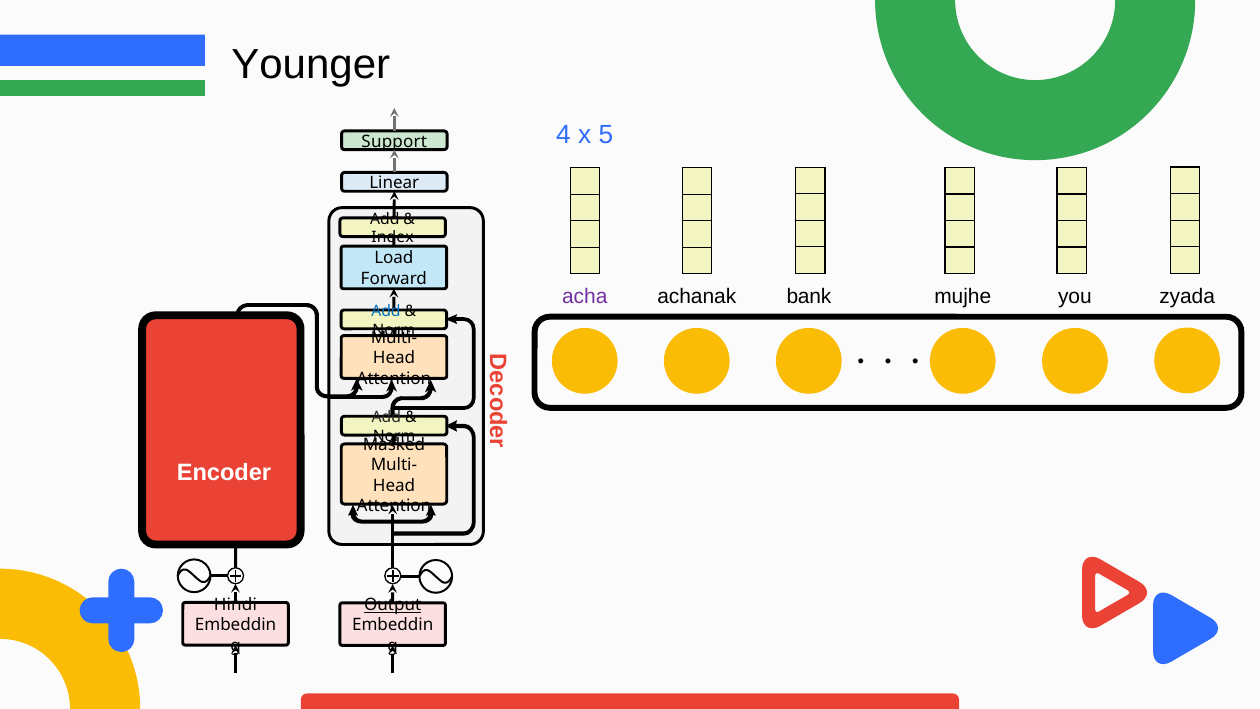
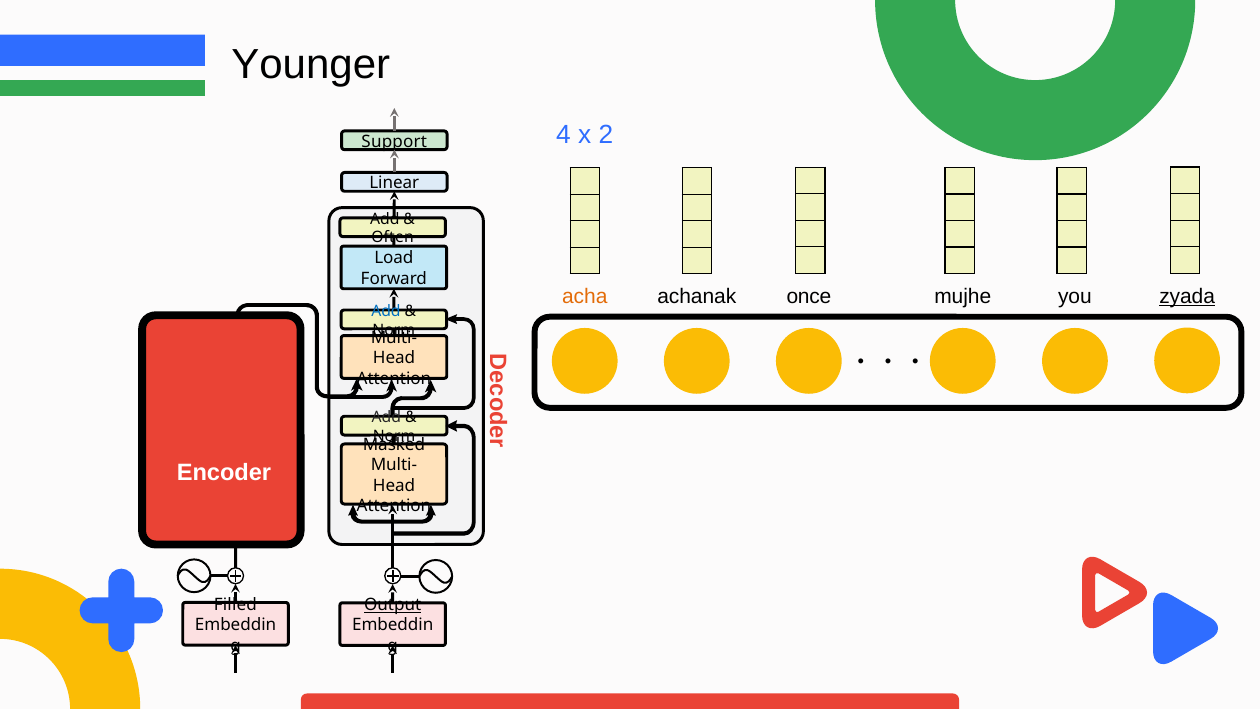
5: 5 -> 2
Index: Index -> Often
acha colour: purple -> orange
bank: bank -> once
zyada underline: none -> present
Hindi: Hindi -> Filled
